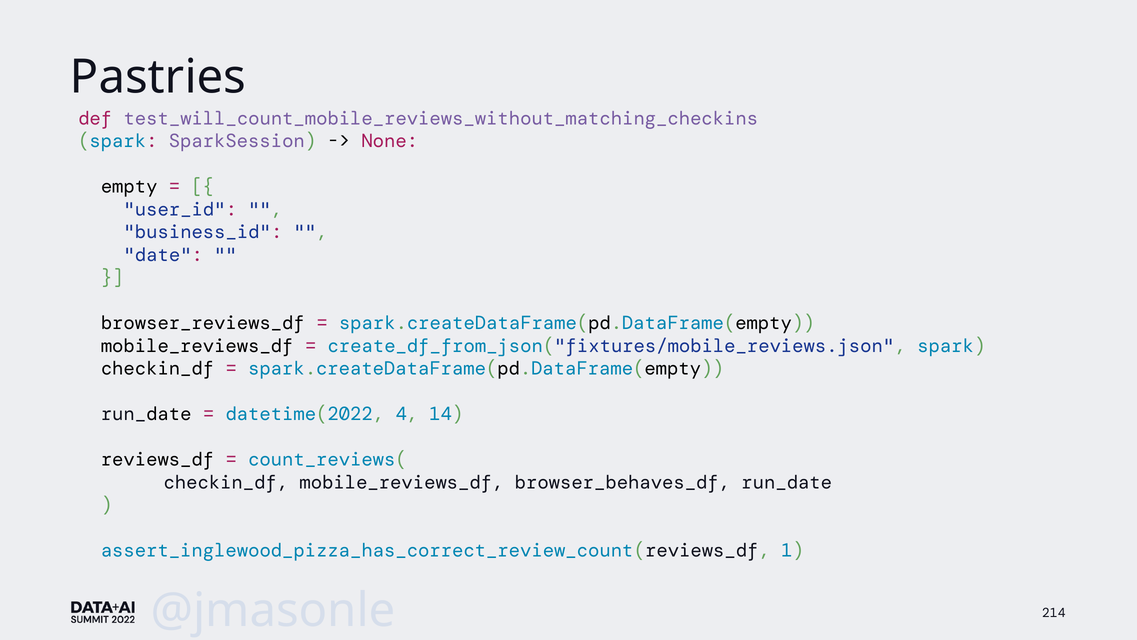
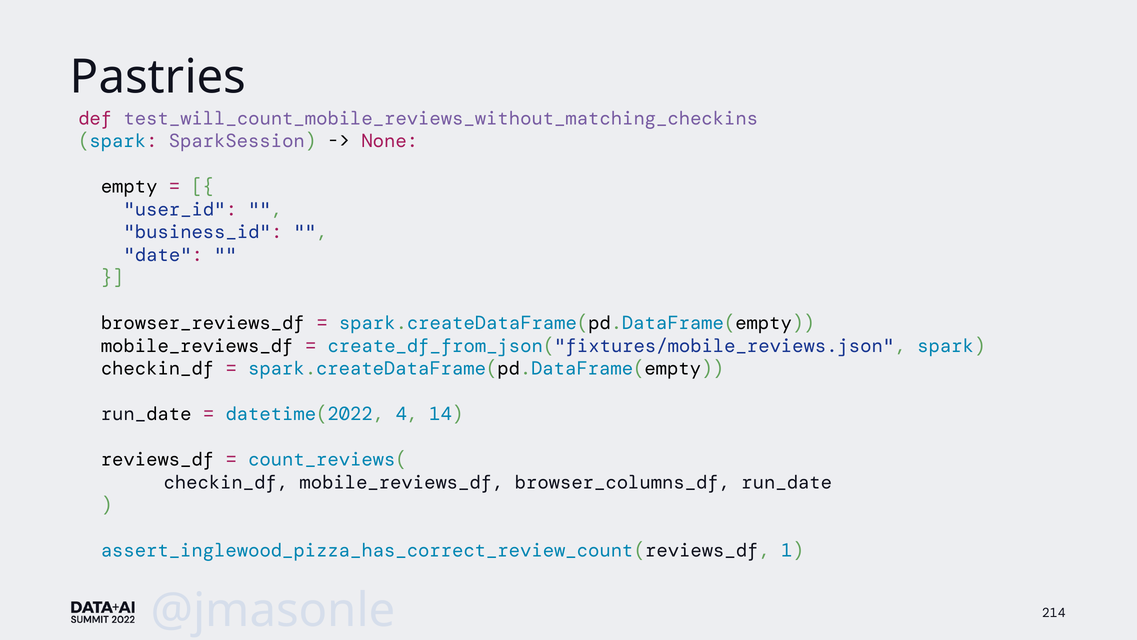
browser_behaves_df: browser_behaves_df -> browser_columns_df
